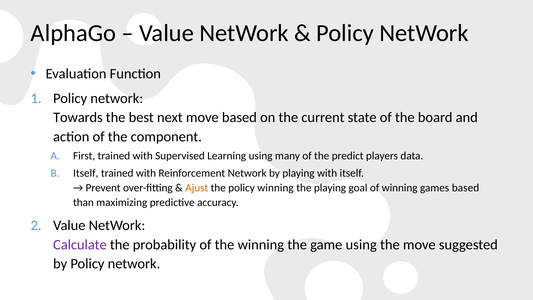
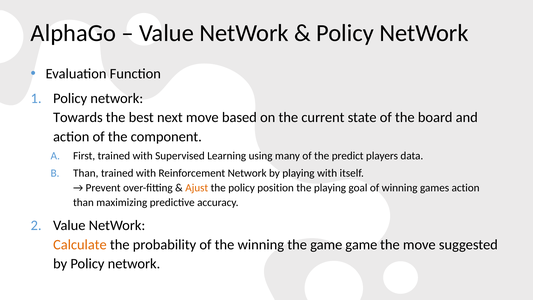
Itself at (86, 173): Itself -> Than
policy winning: winning -> position
games based: based -> action
Calculate colour: purple -> orange
game using: using -> game
